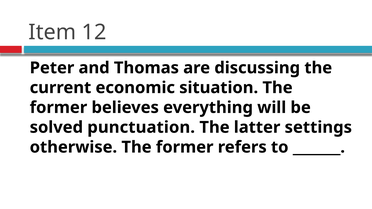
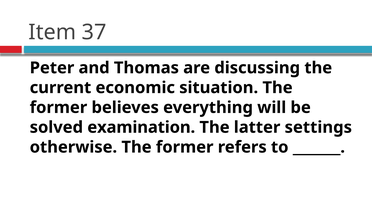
12: 12 -> 37
punctuation: punctuation -> examination
